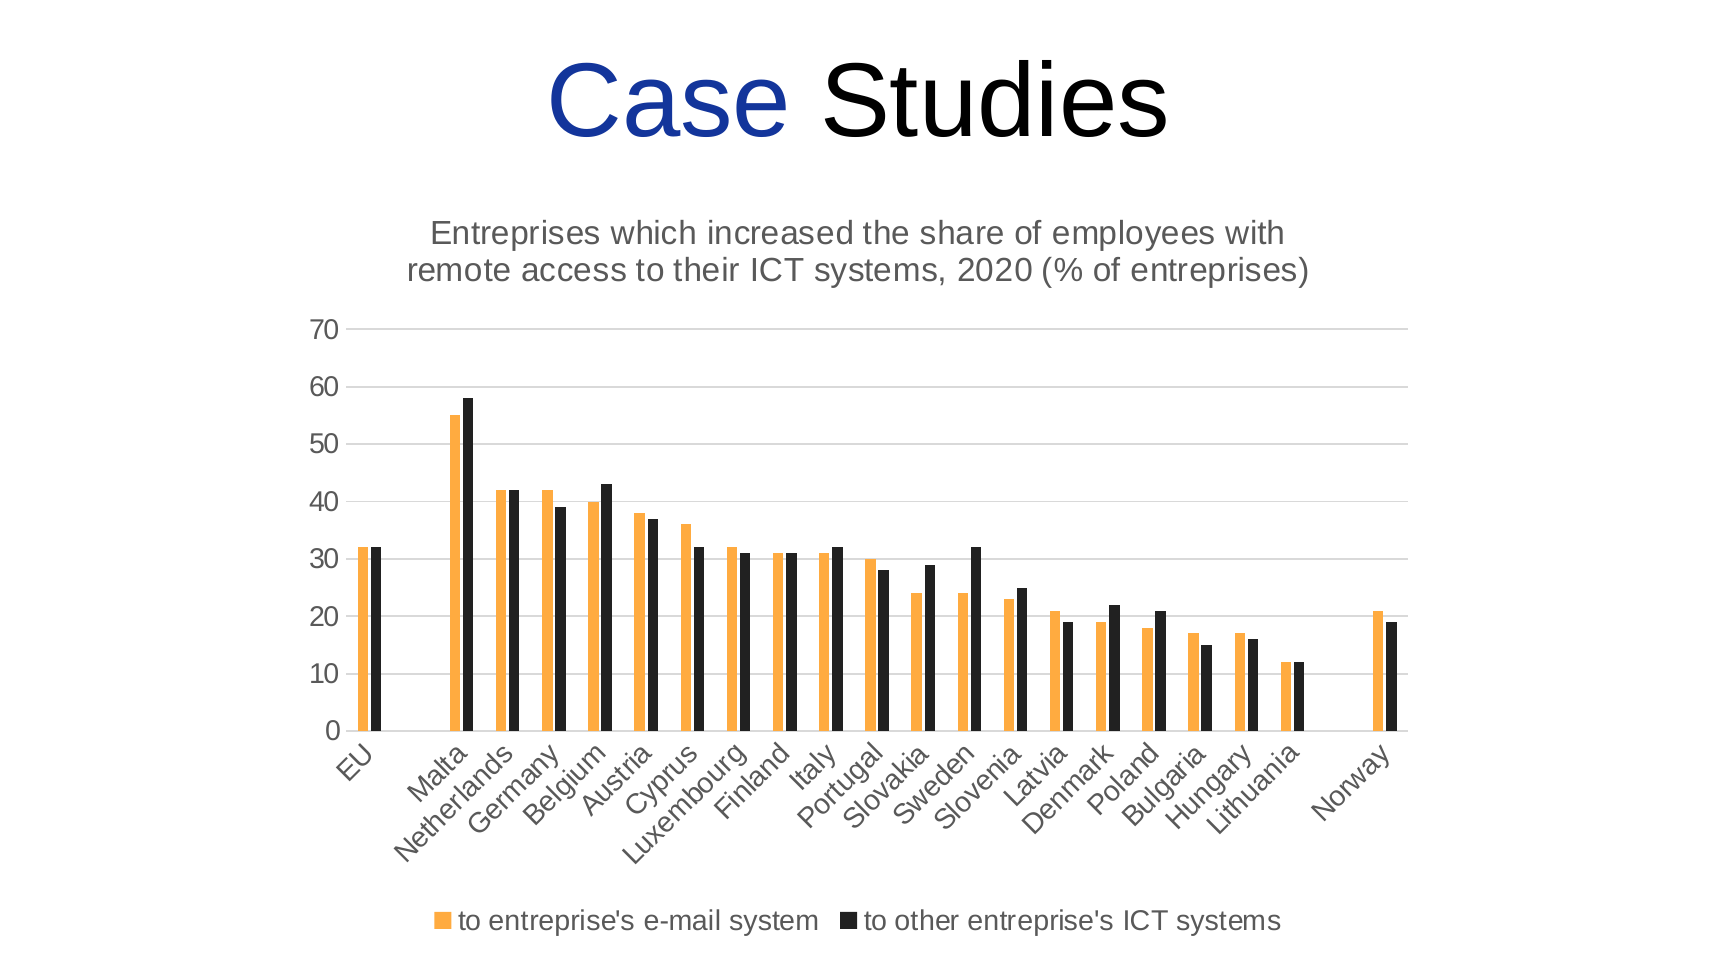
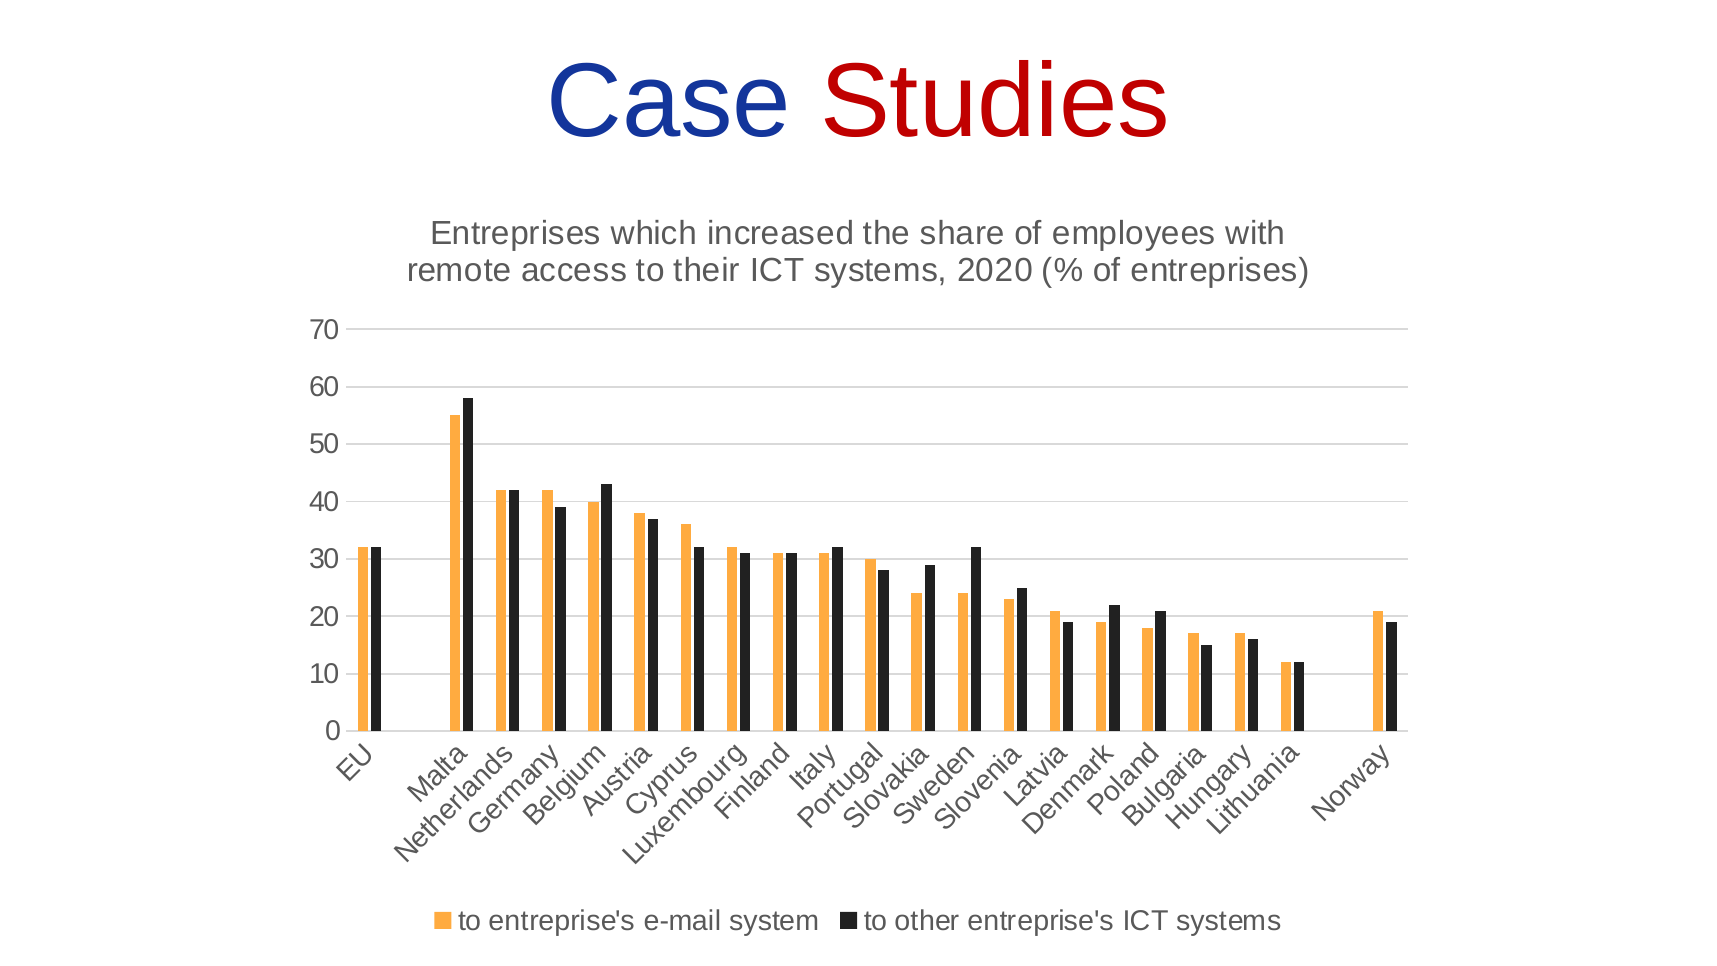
Studies colour: black -> red
